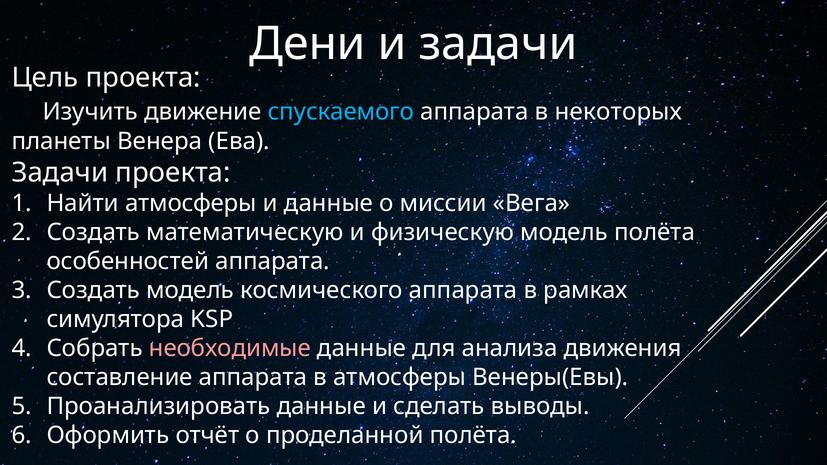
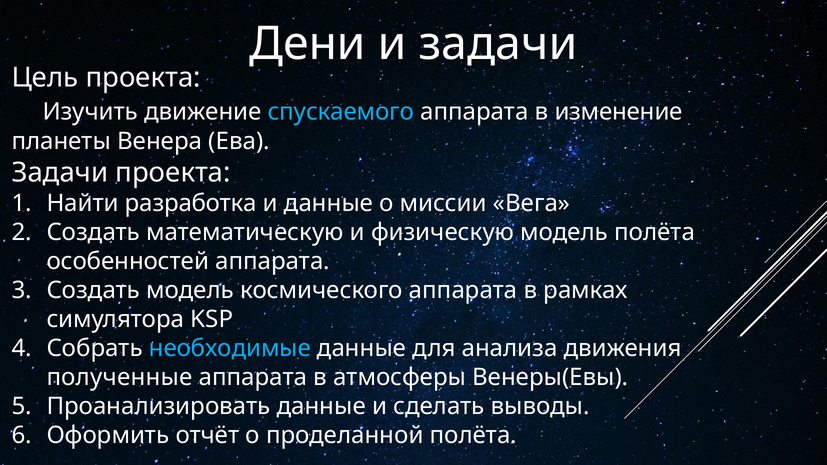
некоторых: некоторых -> изменение
Найти атмосферы: атмосферы -> разработка
необходимые colour: pink -> light blue
составление: составление -> полученные
